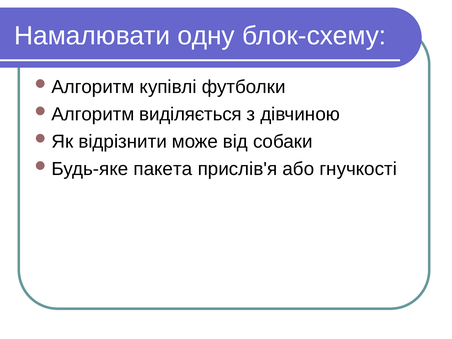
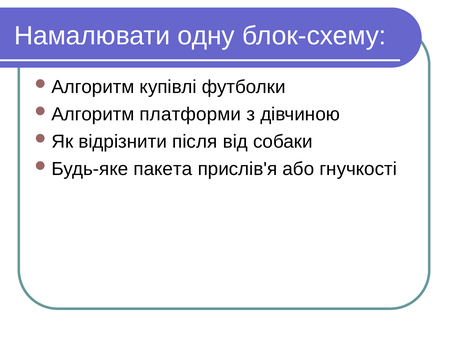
виділяється: виділяється -> платформи
може: може -> після
